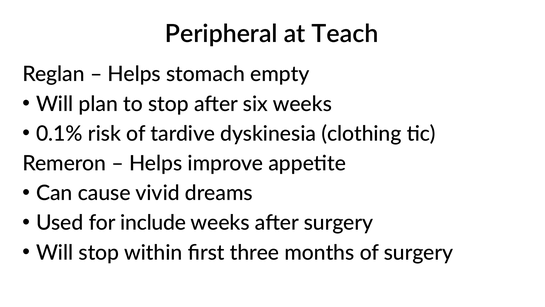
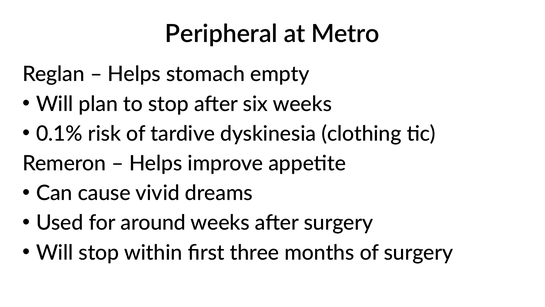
Teach: Teach -> Metro
include: include -> around
